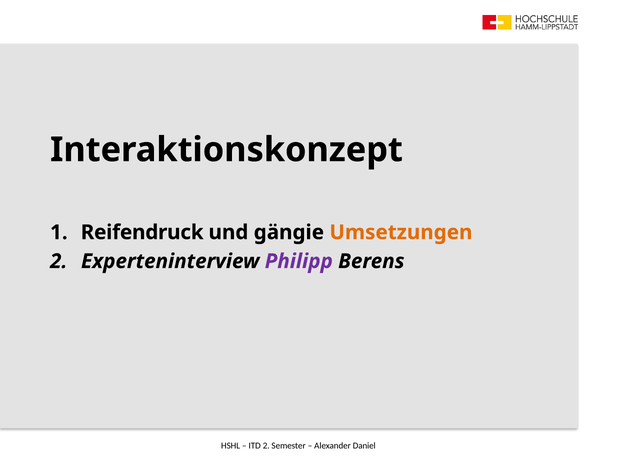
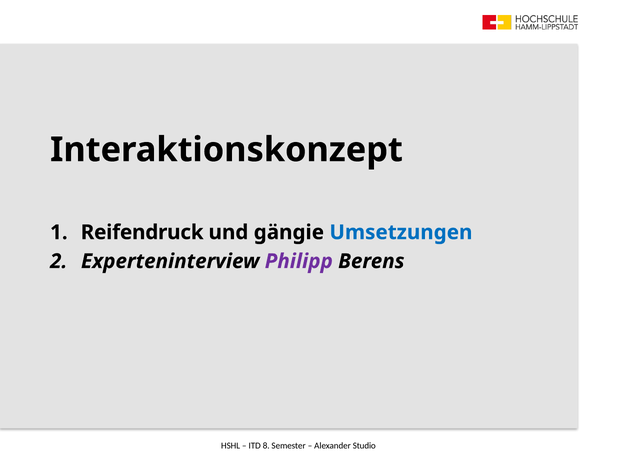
Umsetzungen colour: orange -> blue
ITD 2: 2 -> 8
Daniel: Daniel -> Studio
